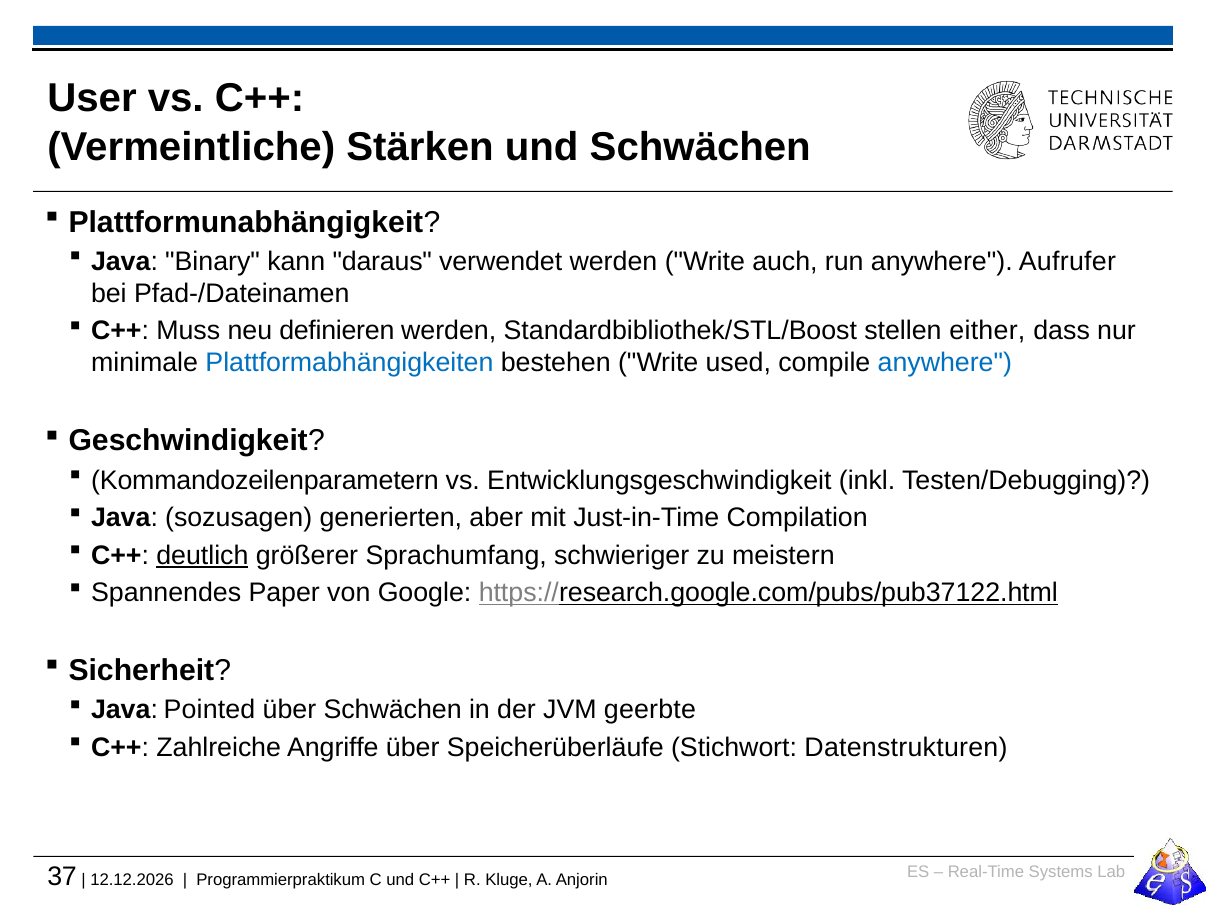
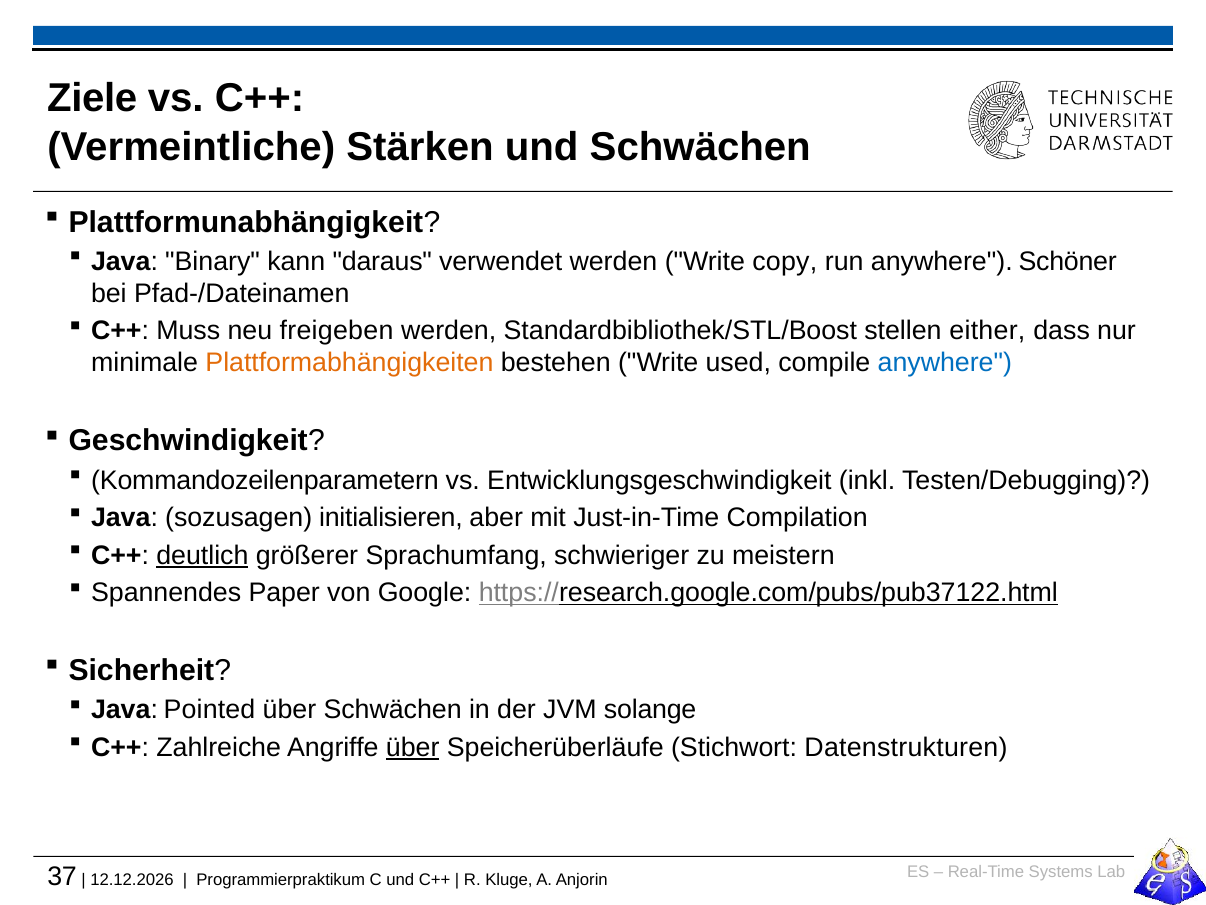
User: User -> Ziele
auch: auch -> copy
Aufrufer: Aufrufer -> Schöner
definieren: definieren -> freigeben
Plattformabhängigkeiten colour: blue -> orange
generierten: generierten -> initialisieren
geerbte: geerbte -> solange
über at (413, 747) underline: none -> present
